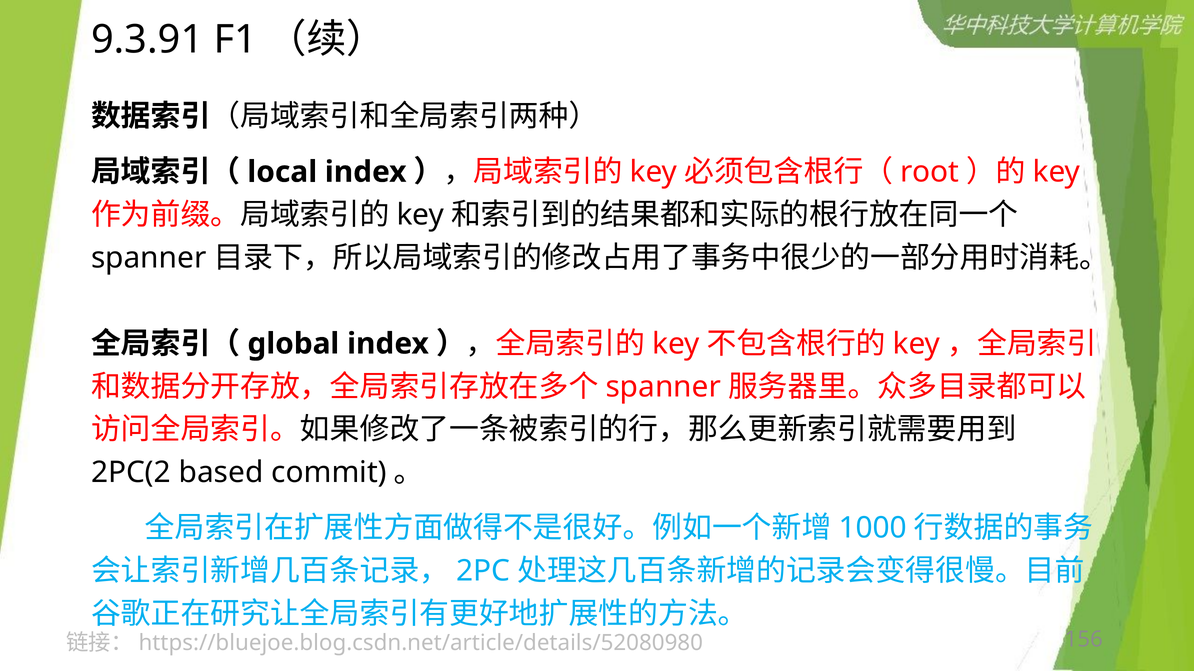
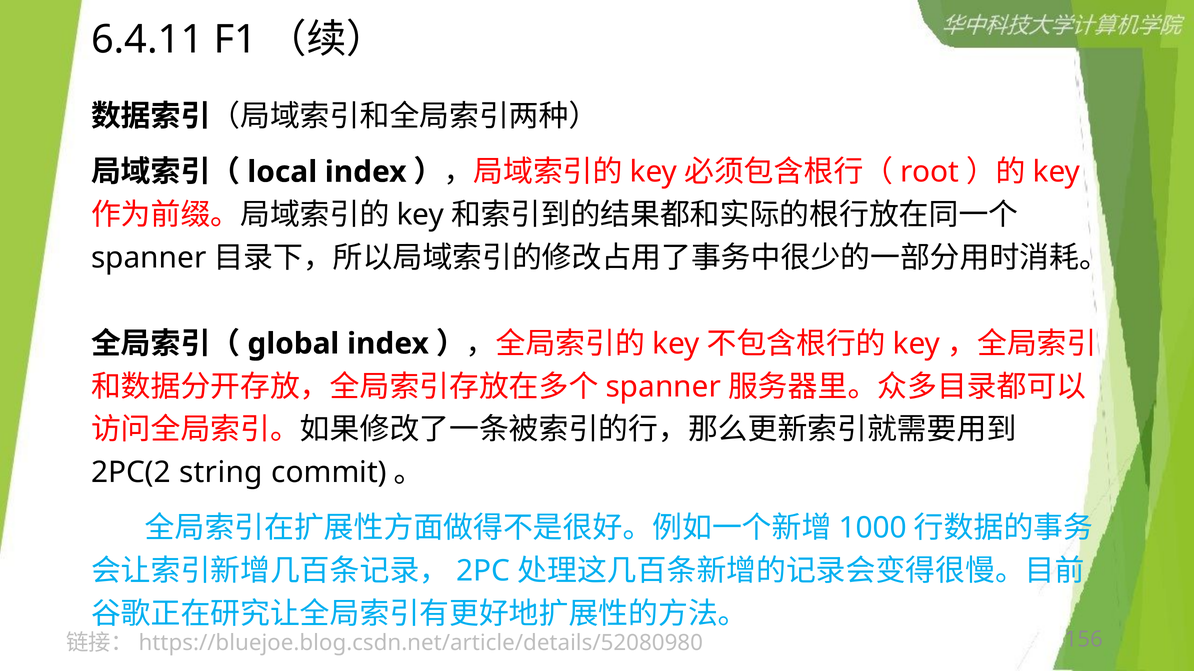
9.3.91: 9.3.91 -> 6.4.11
based: based -> string
